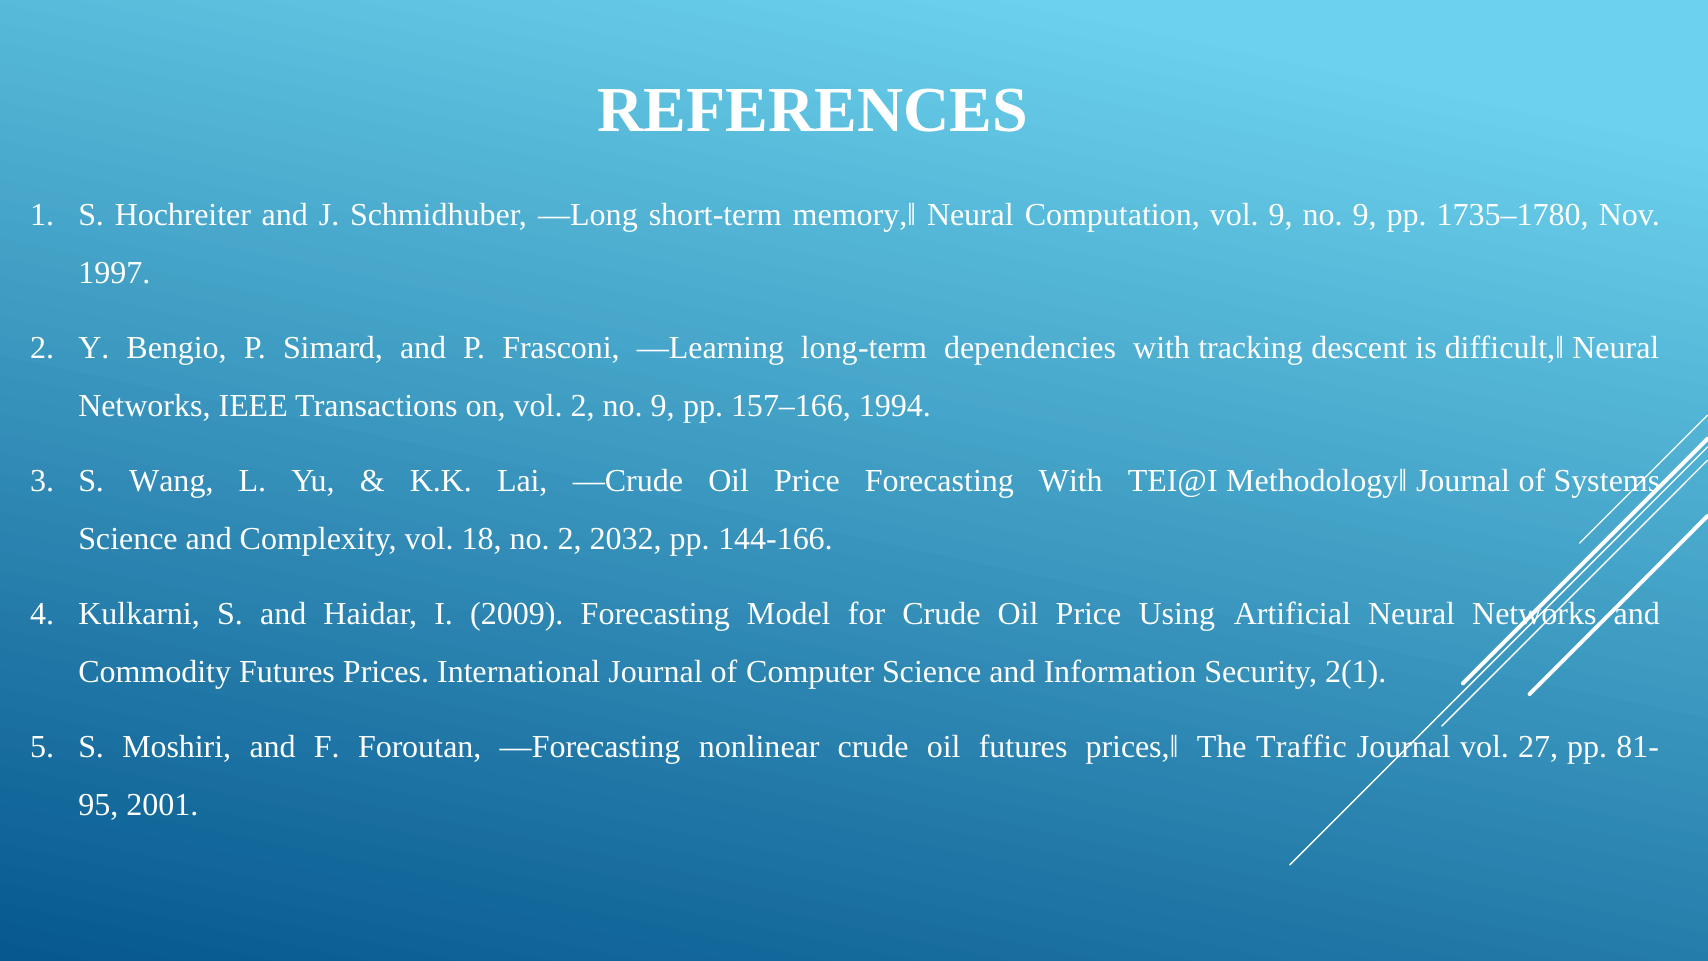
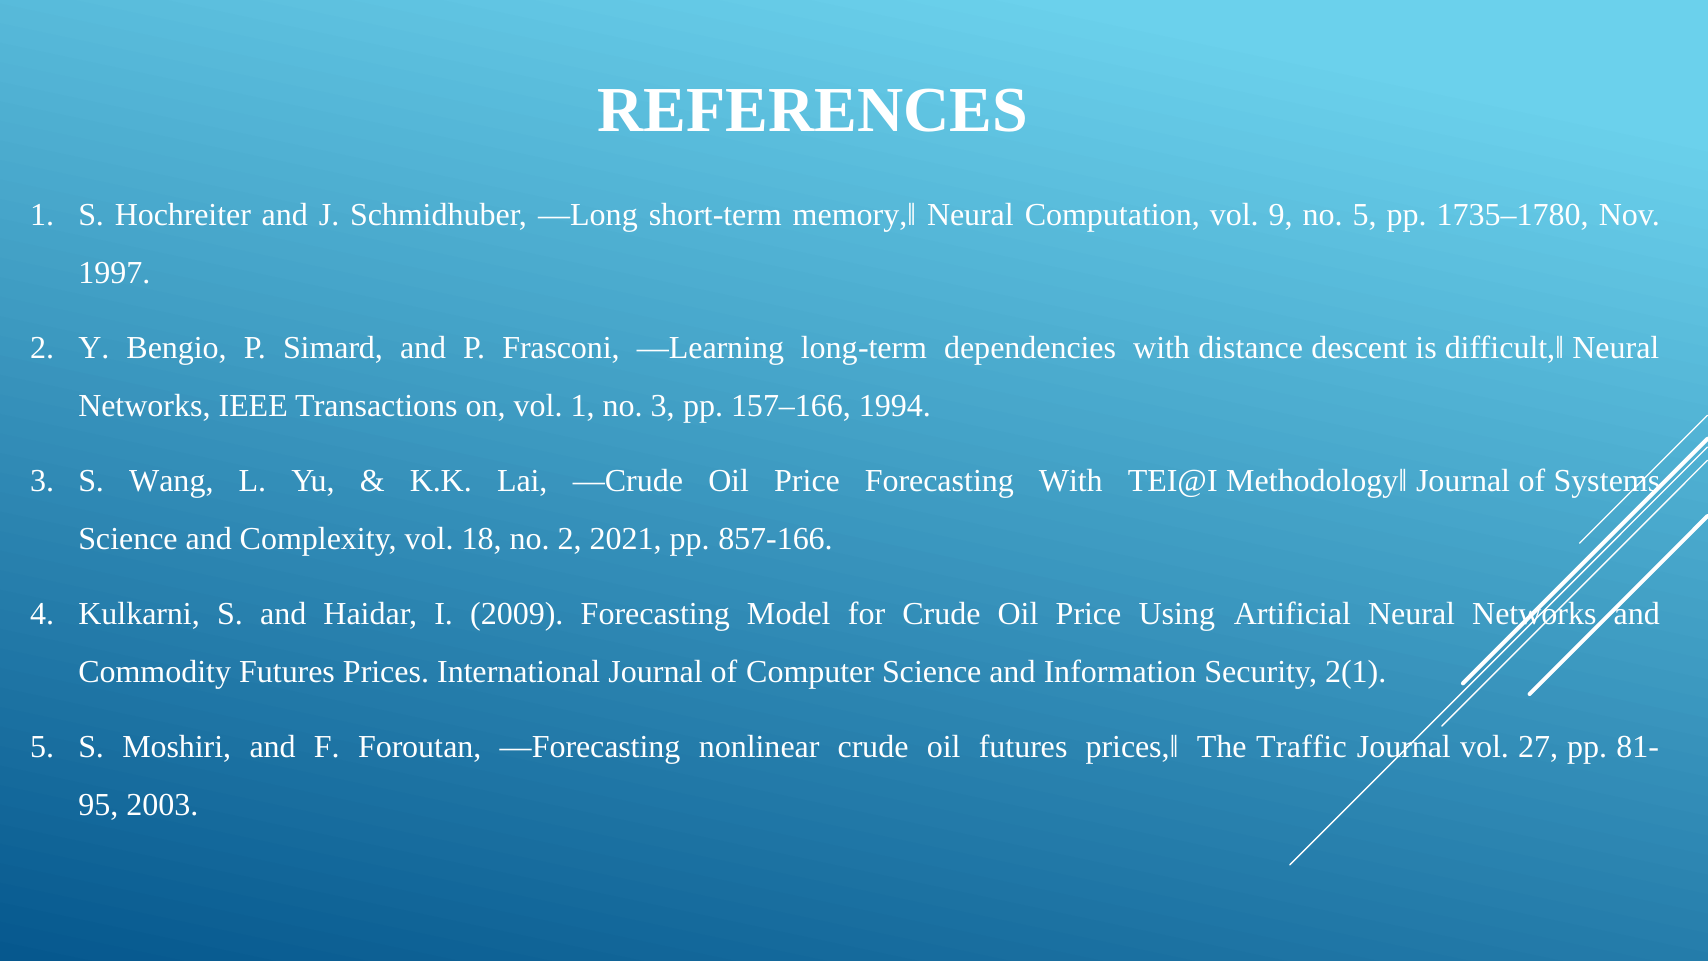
9 no 9: 9 -> 5
tracking: tracking -> distance
vol 2: 2 -> 1
9 at (663, 406): 9 -> 3
2032: 2032 -> 2021
144-166: 144-166 -> 857-166
2001: 2001 -> 2003
